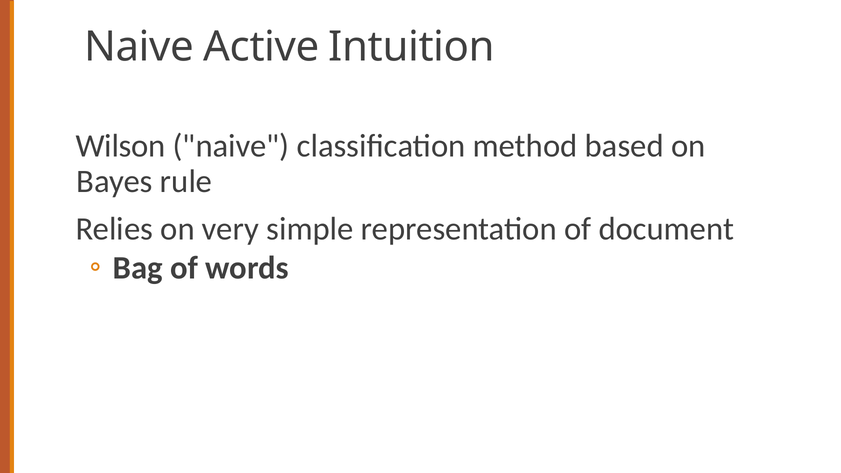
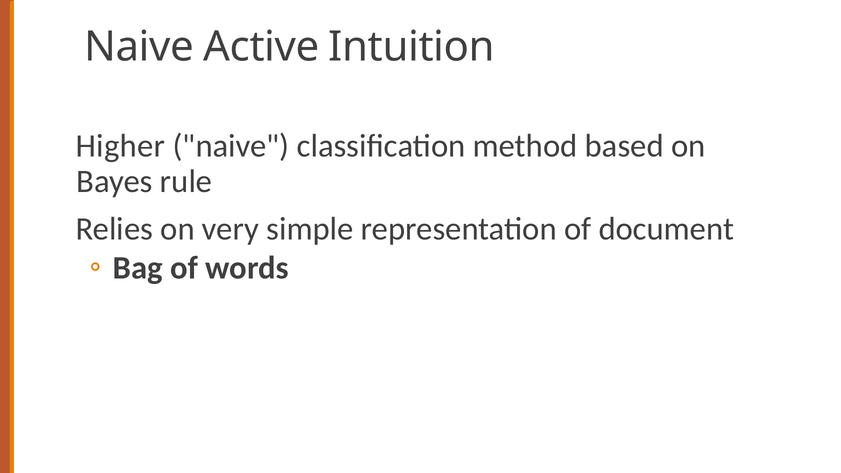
Wilson: Wilson -> Higher
